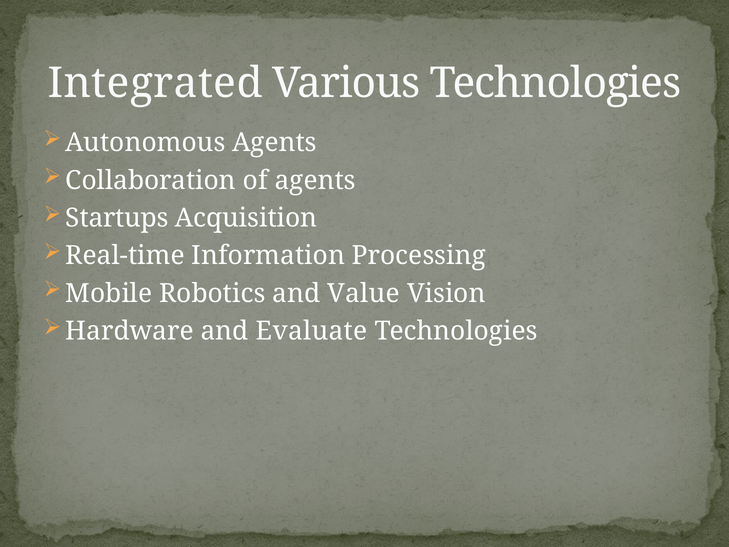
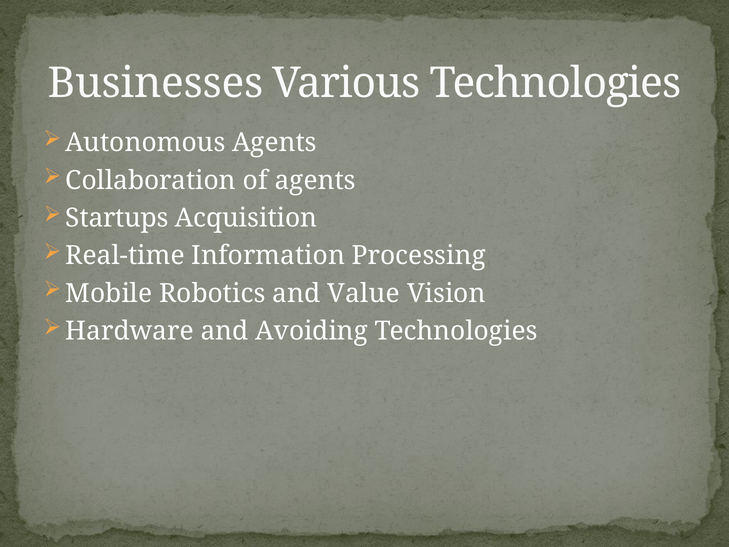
Integrated: Integrated -> Businesses
Evaluate: Evaluate -> Avoiding
